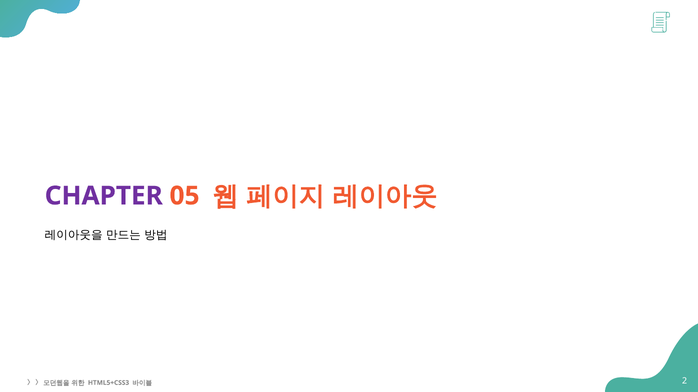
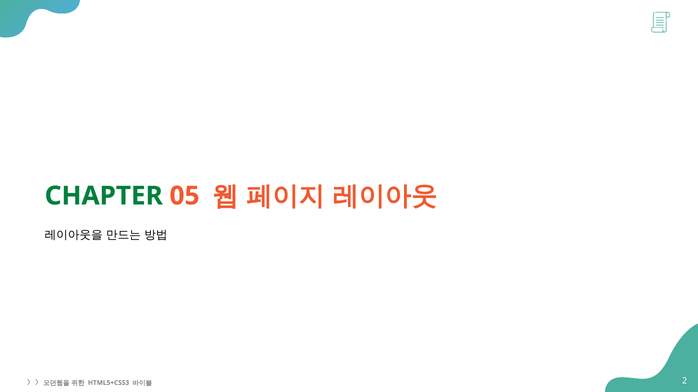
CHAPTER colour: purple -> green
